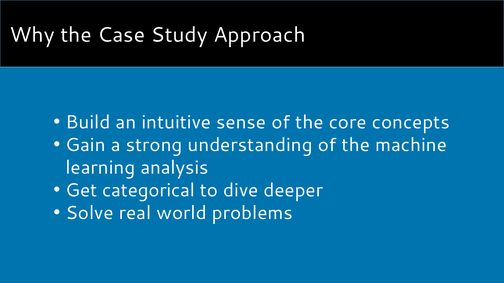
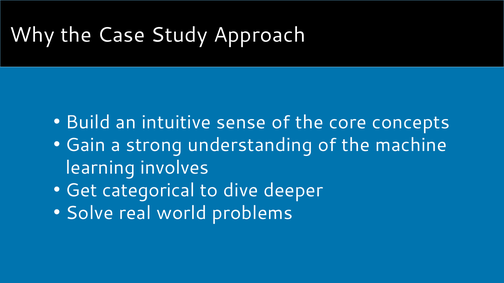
analysis: analysis -> involves
